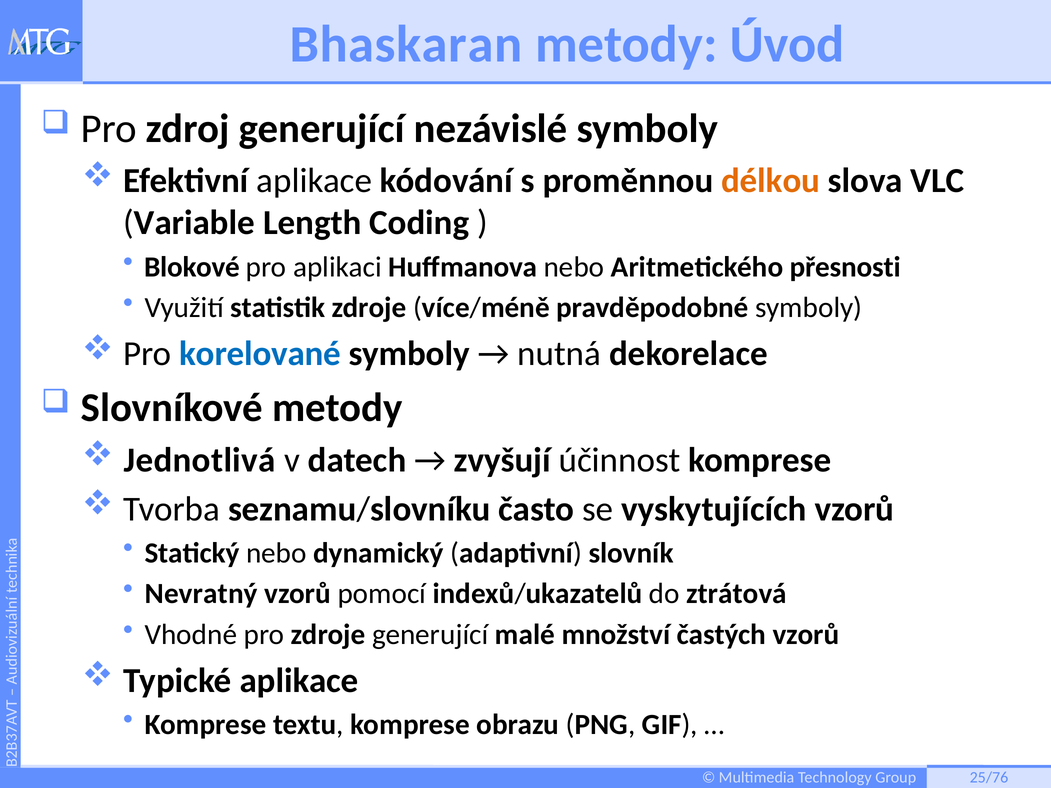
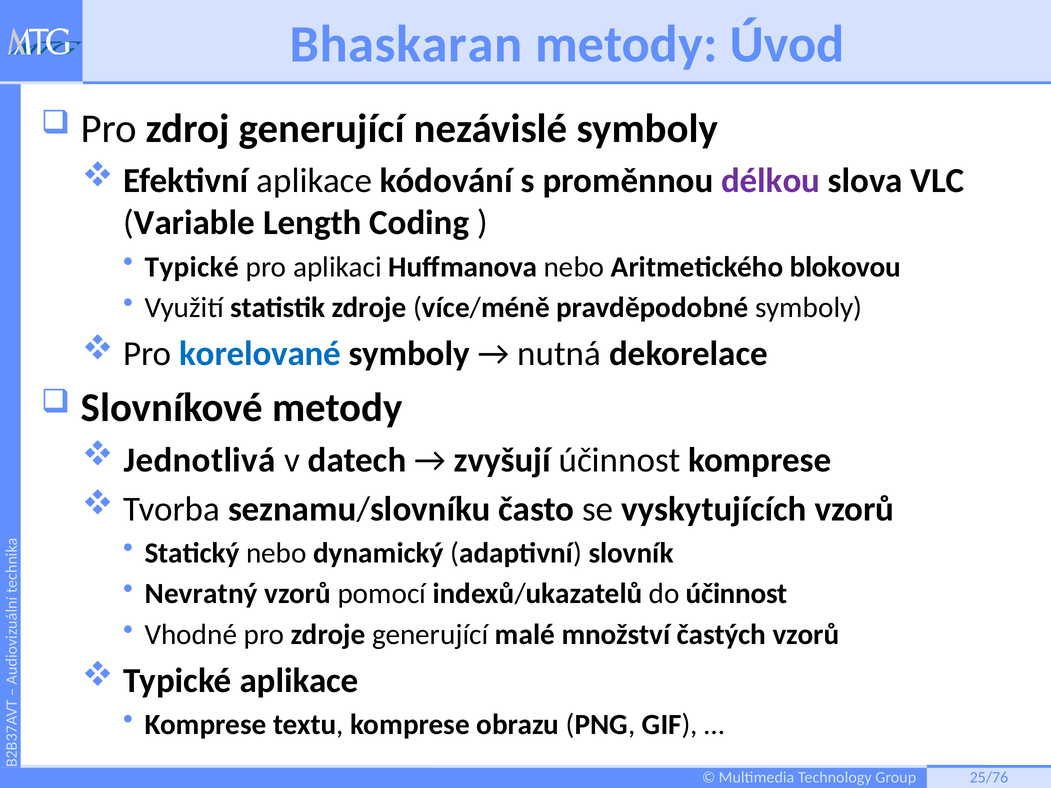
délkou colour: orange -> purple
Blokové at (192, 267): Blokové -> Typické
přesnosti: přesnosti -> blokovou
do ztrátová: ztrátová -> účinnost
